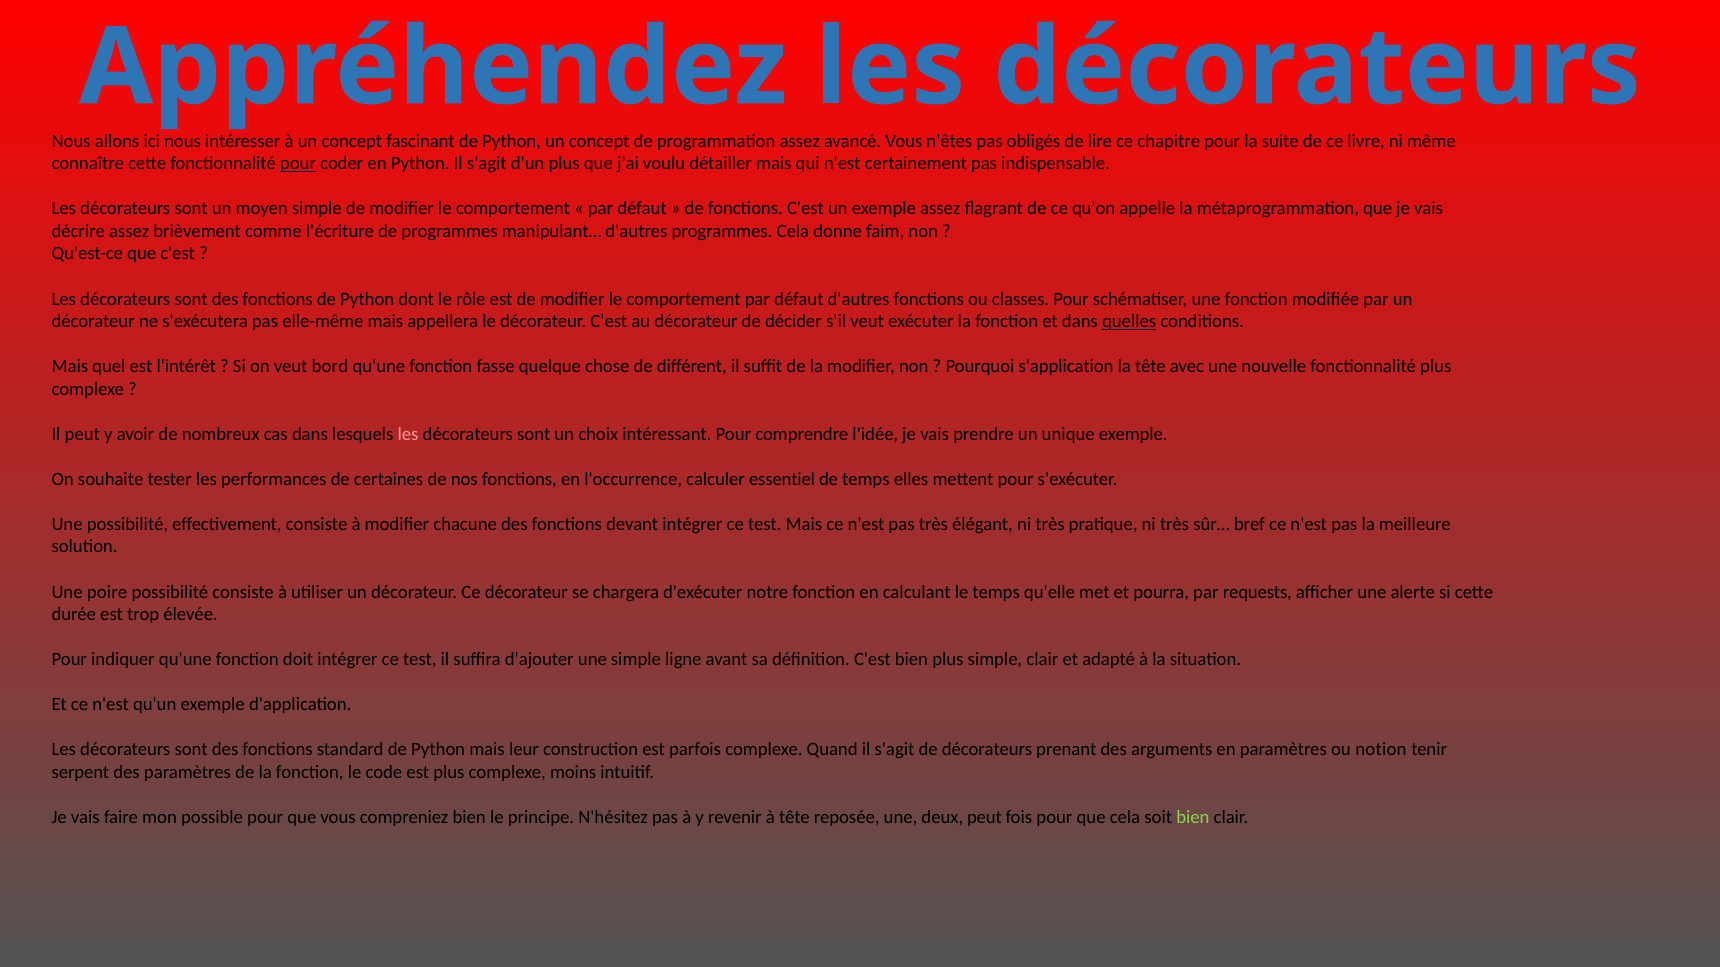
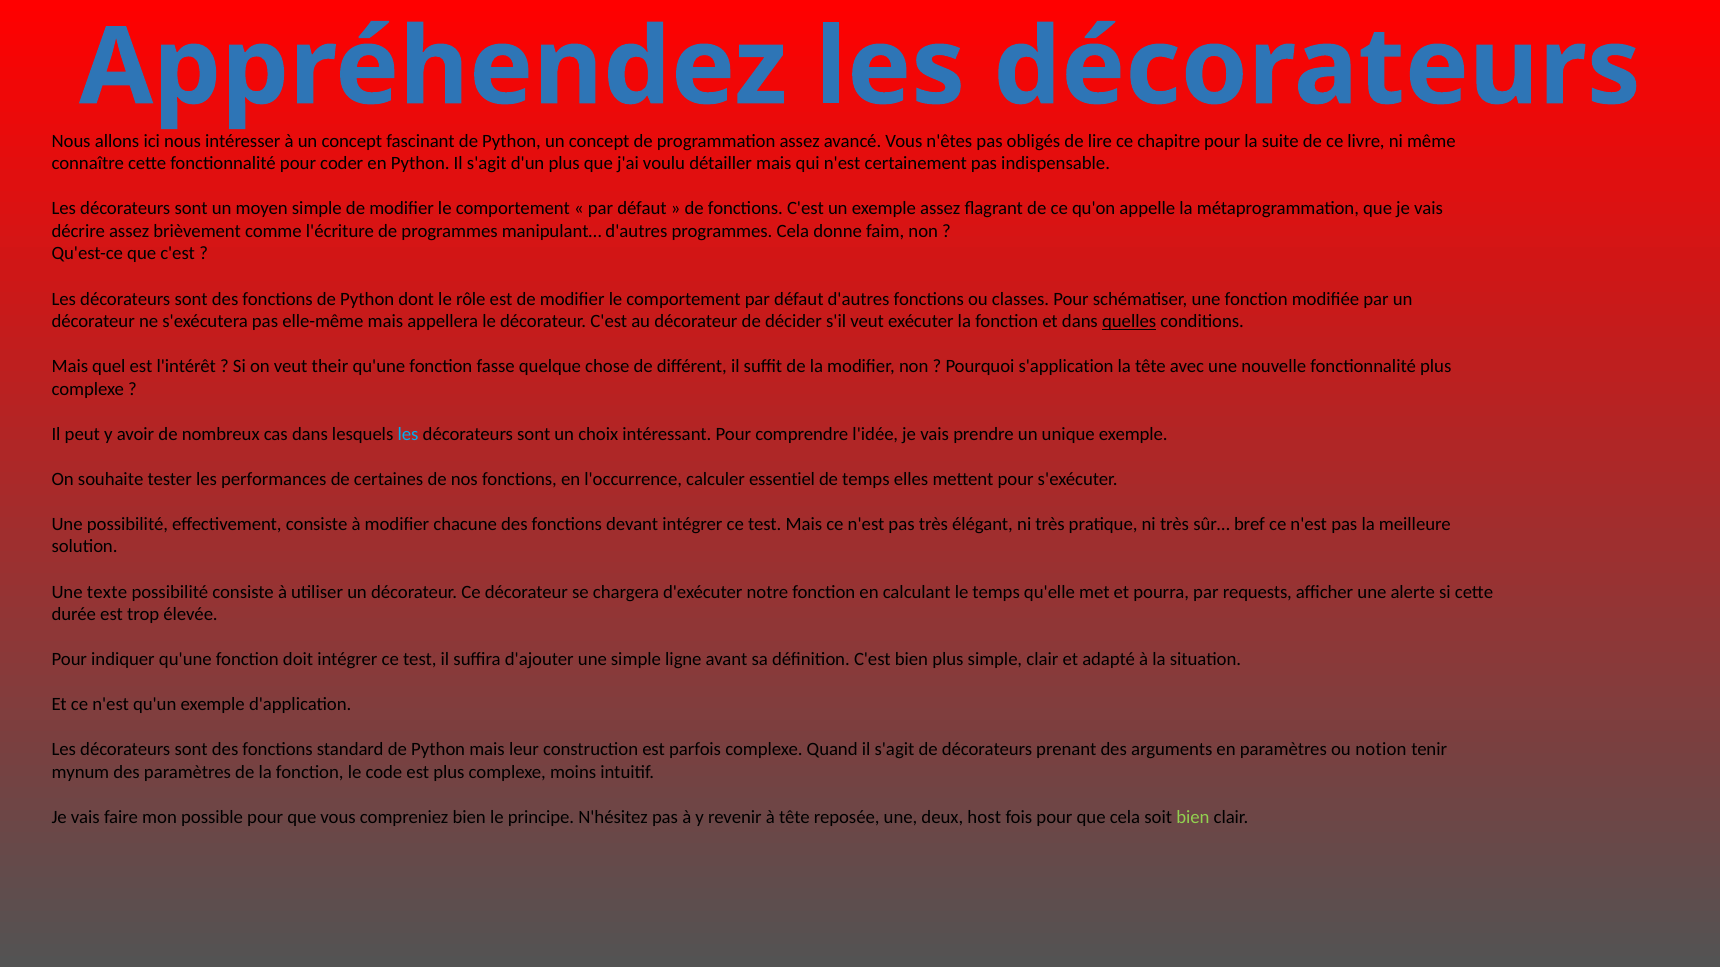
pour at (298, 164) underline: present -> none
bord: bord -> their
les at (408, 434) colour: pink -> light blue
poire: poire -> texte
serpent: serpent -> mynum
deux peut: peut -> host
